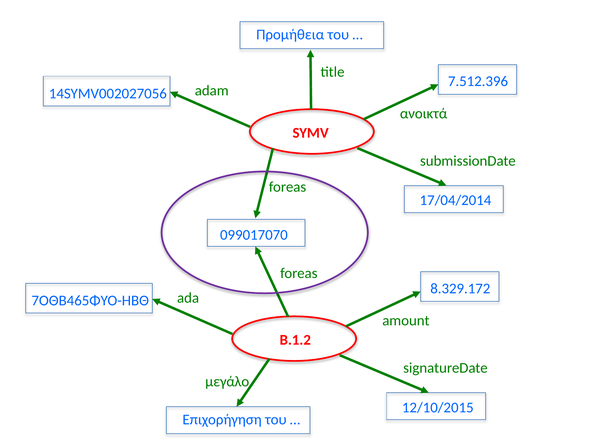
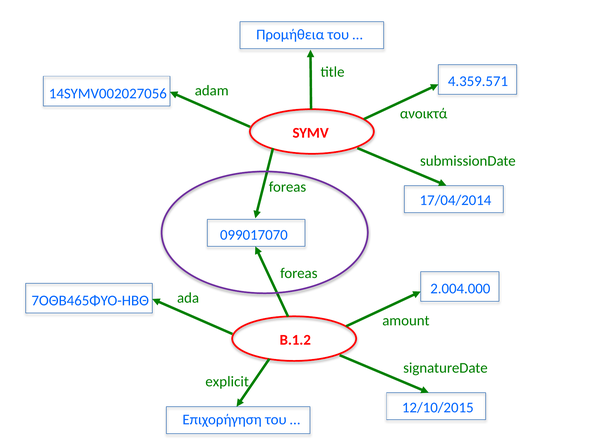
7.512.396: 7.512.396 -> 4.359.571
8.329.172: 8.329.172 -> 2.004.000
μεγάλο: μεγάλο -> explicit
